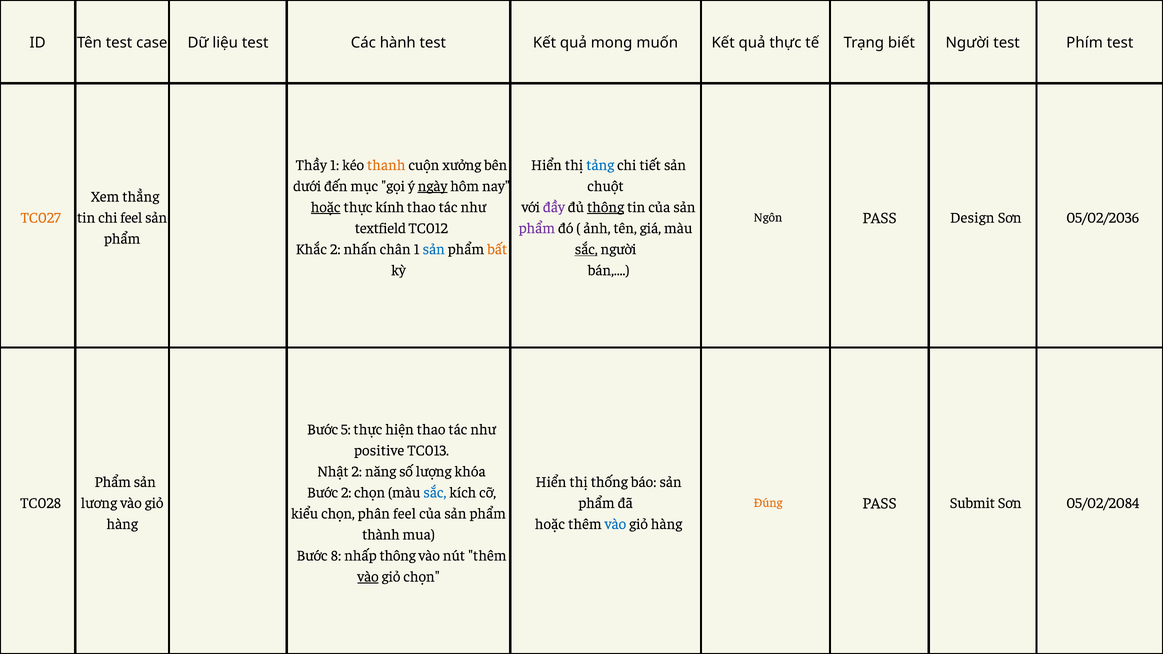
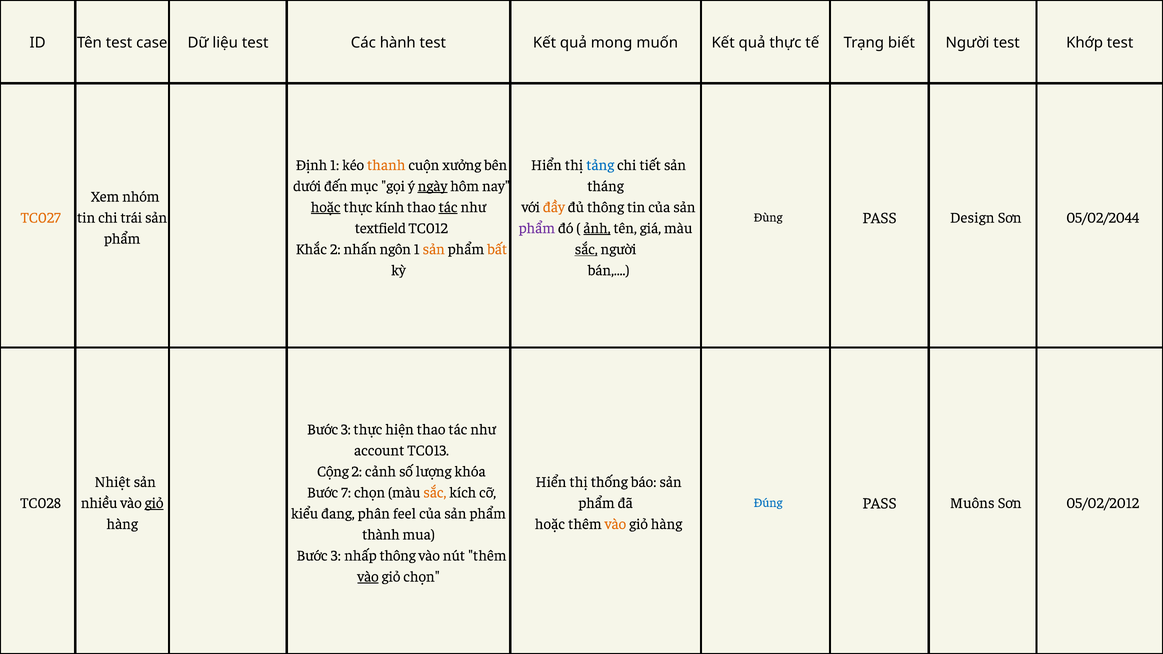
Phím: Phím -> Khớp
Thầy: Thầy -> Định
chuột: chuột -> tháng
thẳng: thẳng -> nhóm
tác at (448, 207) underline: none -> present
đầy colour: purple -> orange
thông at (606, 207) underline: present -> none
chi feel: feel -> trái
Ngôn: Ngôn -> Đùng
05/02/2036: 05/02/2036 -> 05/02/2044
ảnh underline: none -> present
chân: chân -> ngôn
sản at (434, 249) colour: blue -> orange
5 at (346, 430): 5 -> 3
positive: positive -> account
Nhật: Nhật -> Cộng
năng: năng -> cảnh
Phẩm at (113, 482): Phẩm -> Nhiệt
Bước 2: 2 -> 7
sắc at (435, 493) colour: blue -> orange
lương: lương -> nhiều
giỏ at (154, 503) underline: none -> present
Đúng colour: orange -> blue
Submit: Submit -> Muôns
05/02/2084: 05/02/2084 -> 05/02/2012
kiểu chọn: chọn -> đang
vào at (615, 524) colour: blue -> orange
8 at (336, 556): 8 -> 3
